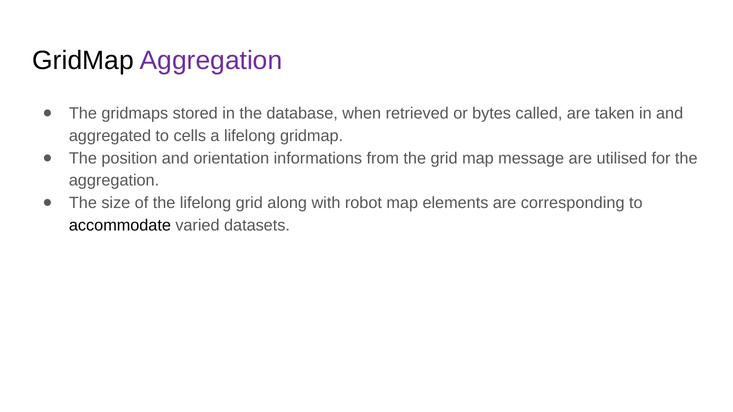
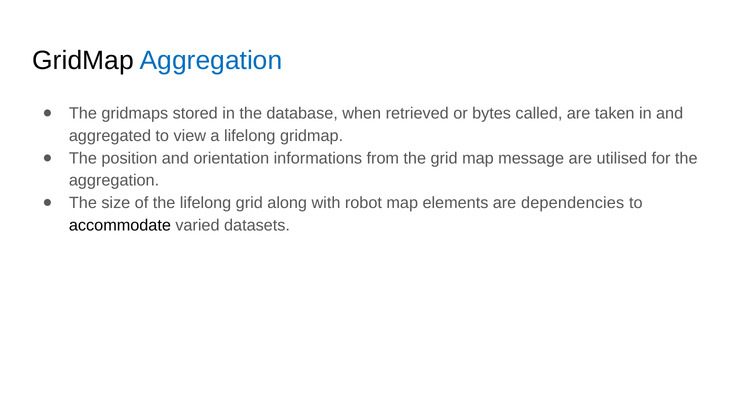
Aggregation at (211, 61) colour: purple -> blue
cells: cells -> view
corresponding: corresponding -> dependencies
